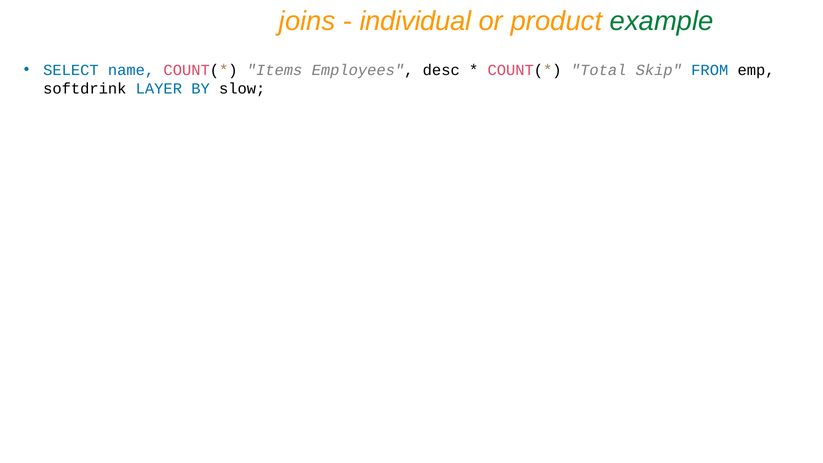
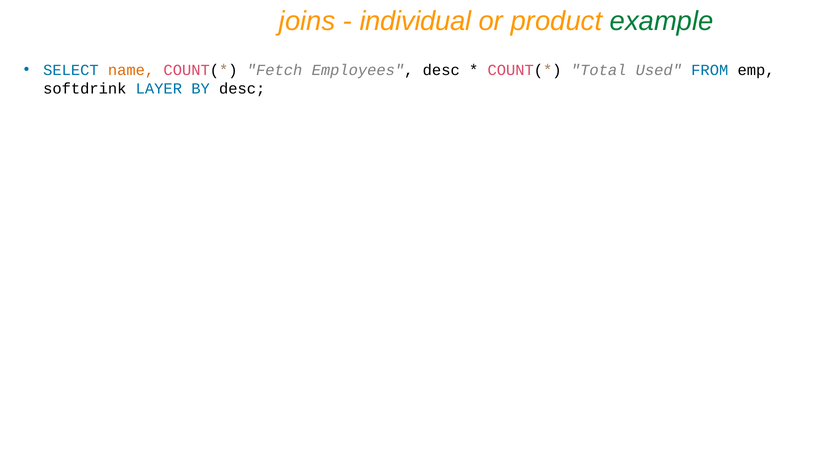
name colour: blue -> orange
Items: Items -> Fetch
Skip: Skip -> Used
BY slow: slow -> desc
